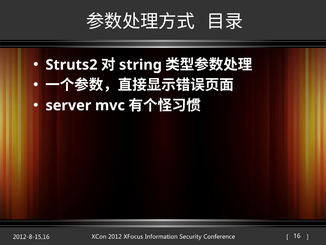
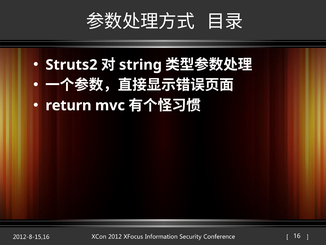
server: server -> return
